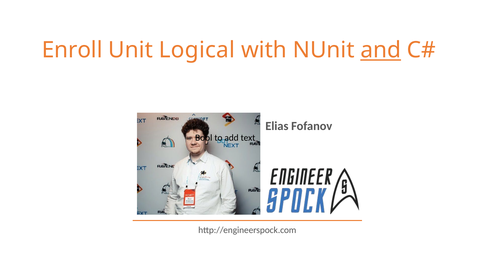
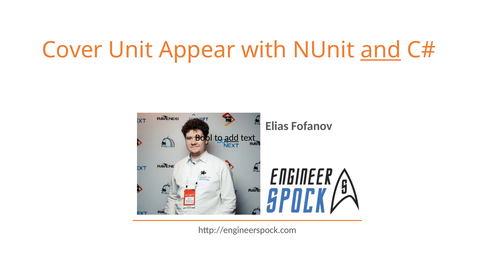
Enroll: Enroll -> Cover
Logical: Logical -> Appear
add underline: none -> present
